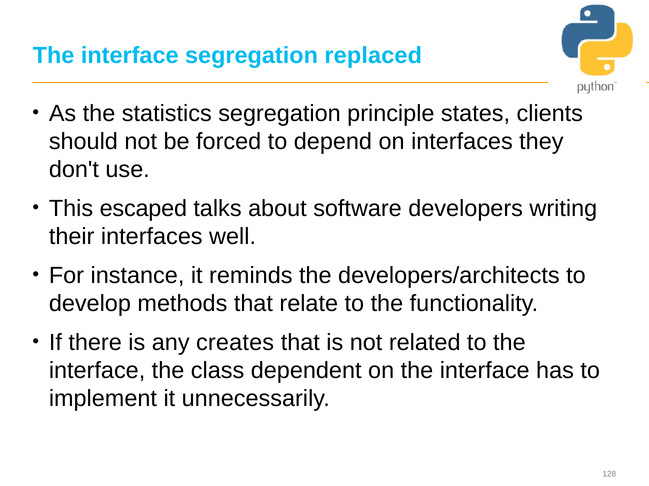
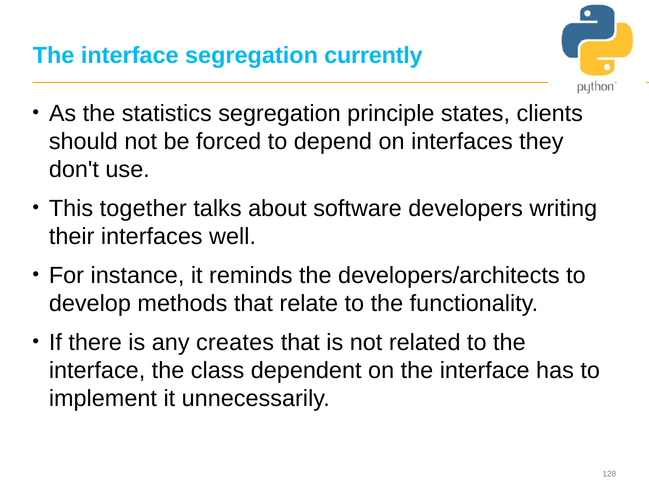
replaced: replaced -> currently
escaped: escaped -> together
